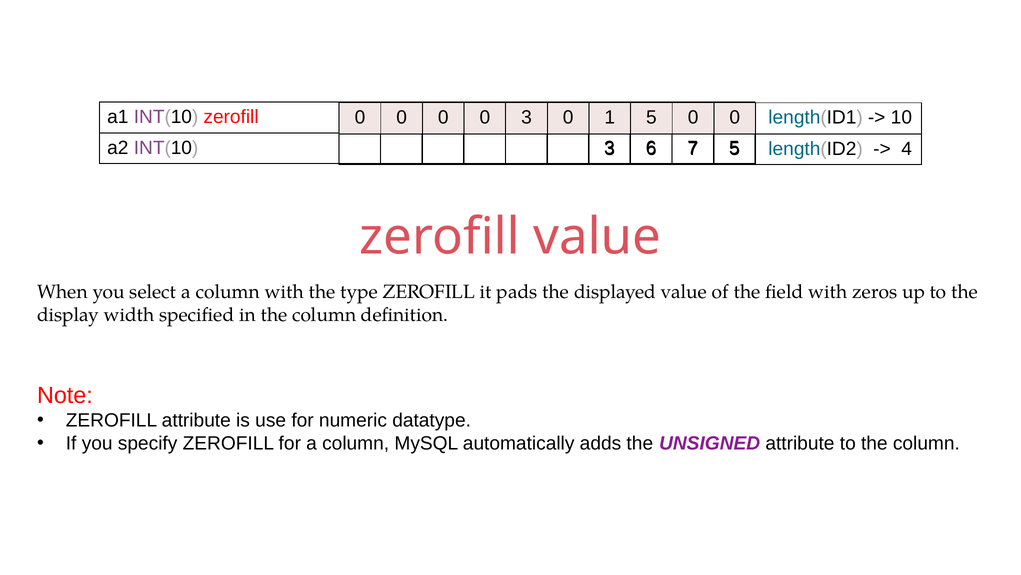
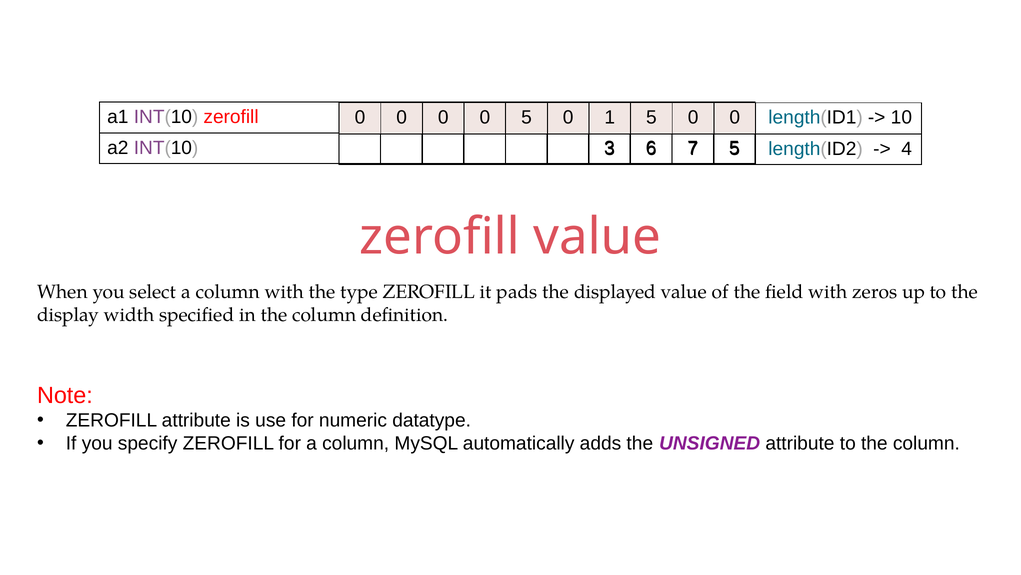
0 3: 3 -> 5
